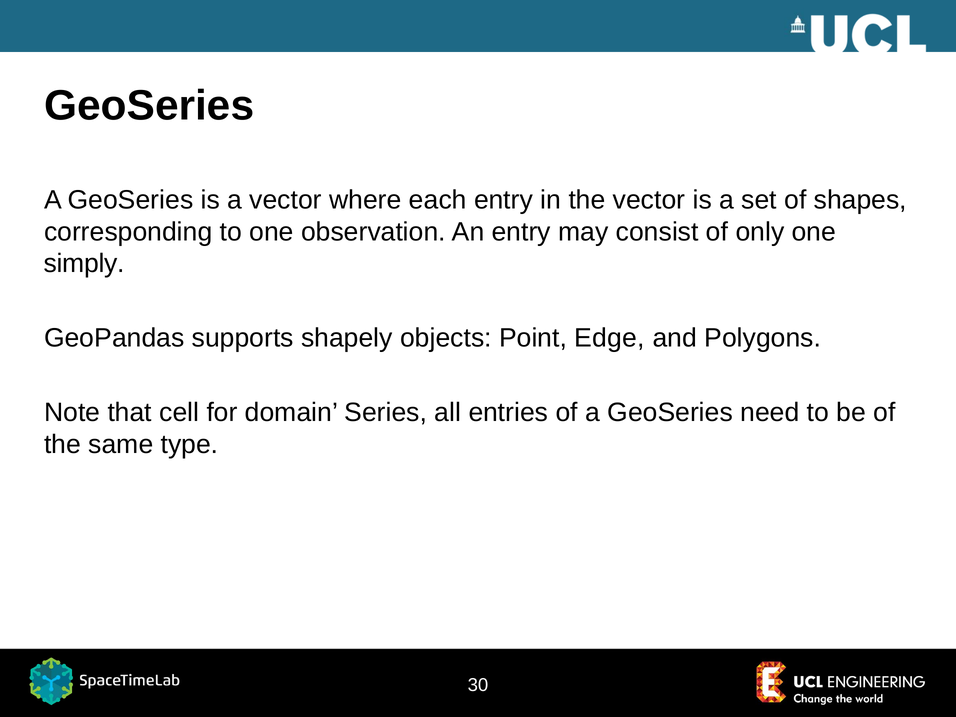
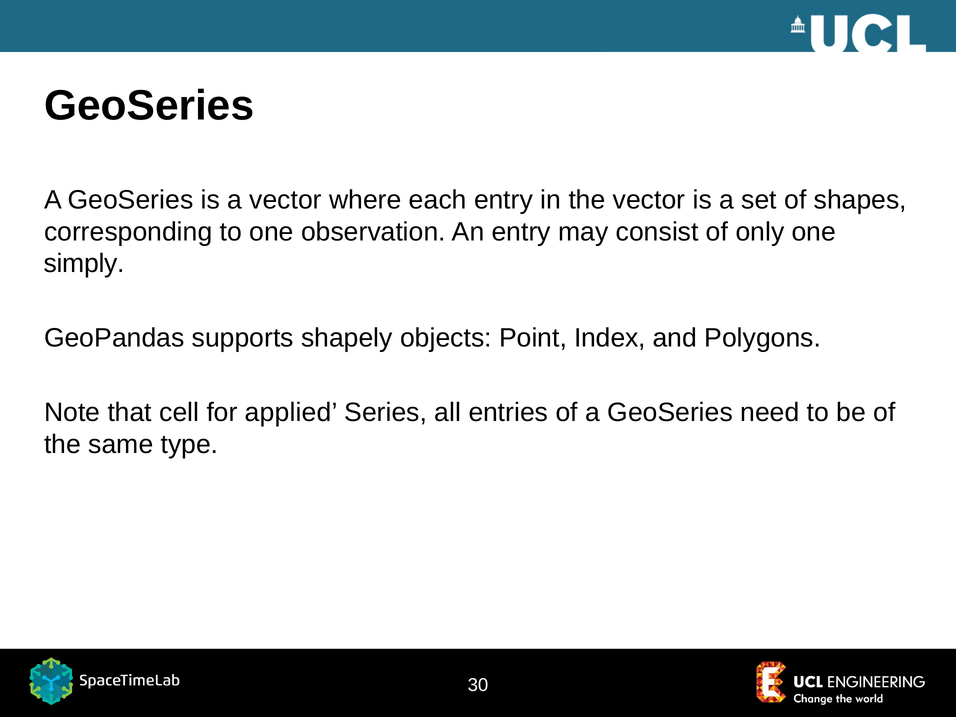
Edge: Edge -> Index
domain: domain -> applied
